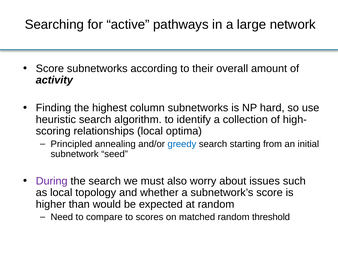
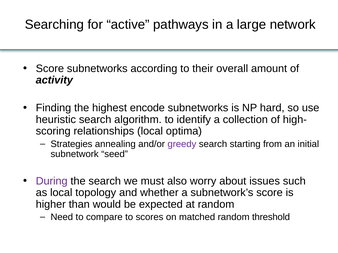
column: column -> encode
Principled: Principled -> Strategies
greedy colour: blue -> purple
